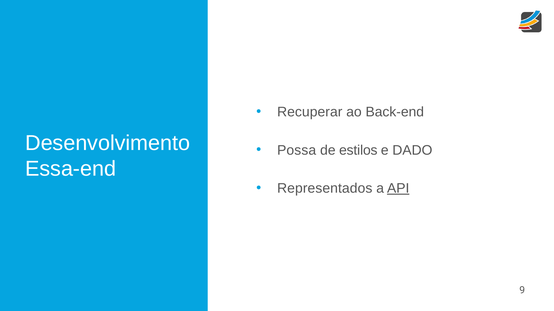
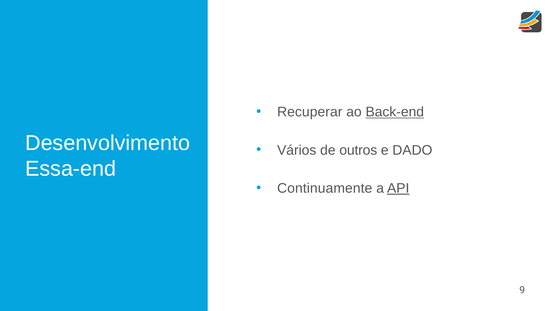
Back-end underline: none -> present
Possa: Possa -> Vários
estilos: estilos -> outros
Representados: Representados -> Continuamente
